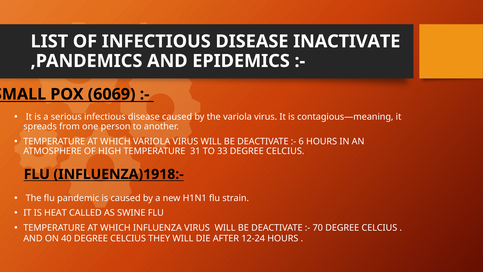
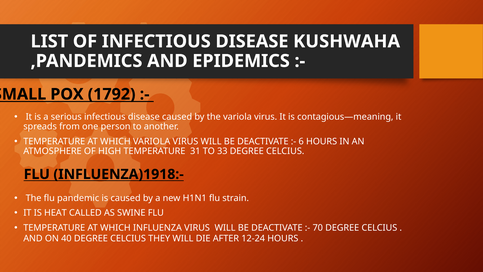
INACTIVATE: INACTIVATE -> KUSHWAHA
6069: 6069 -> 1792
